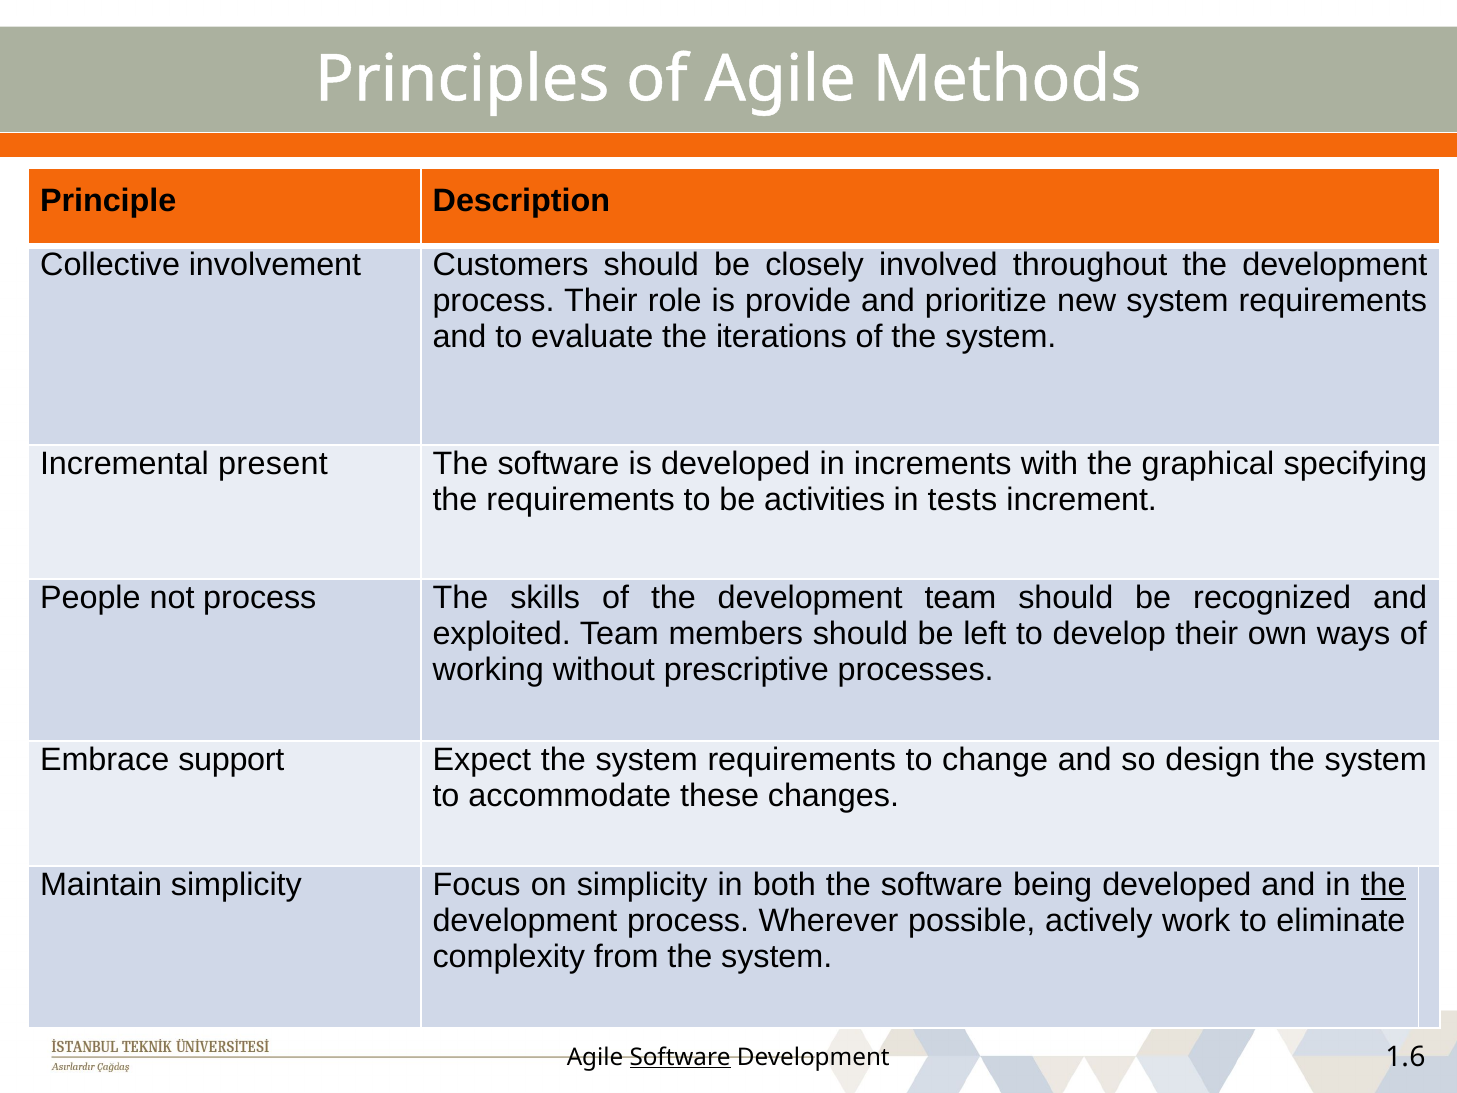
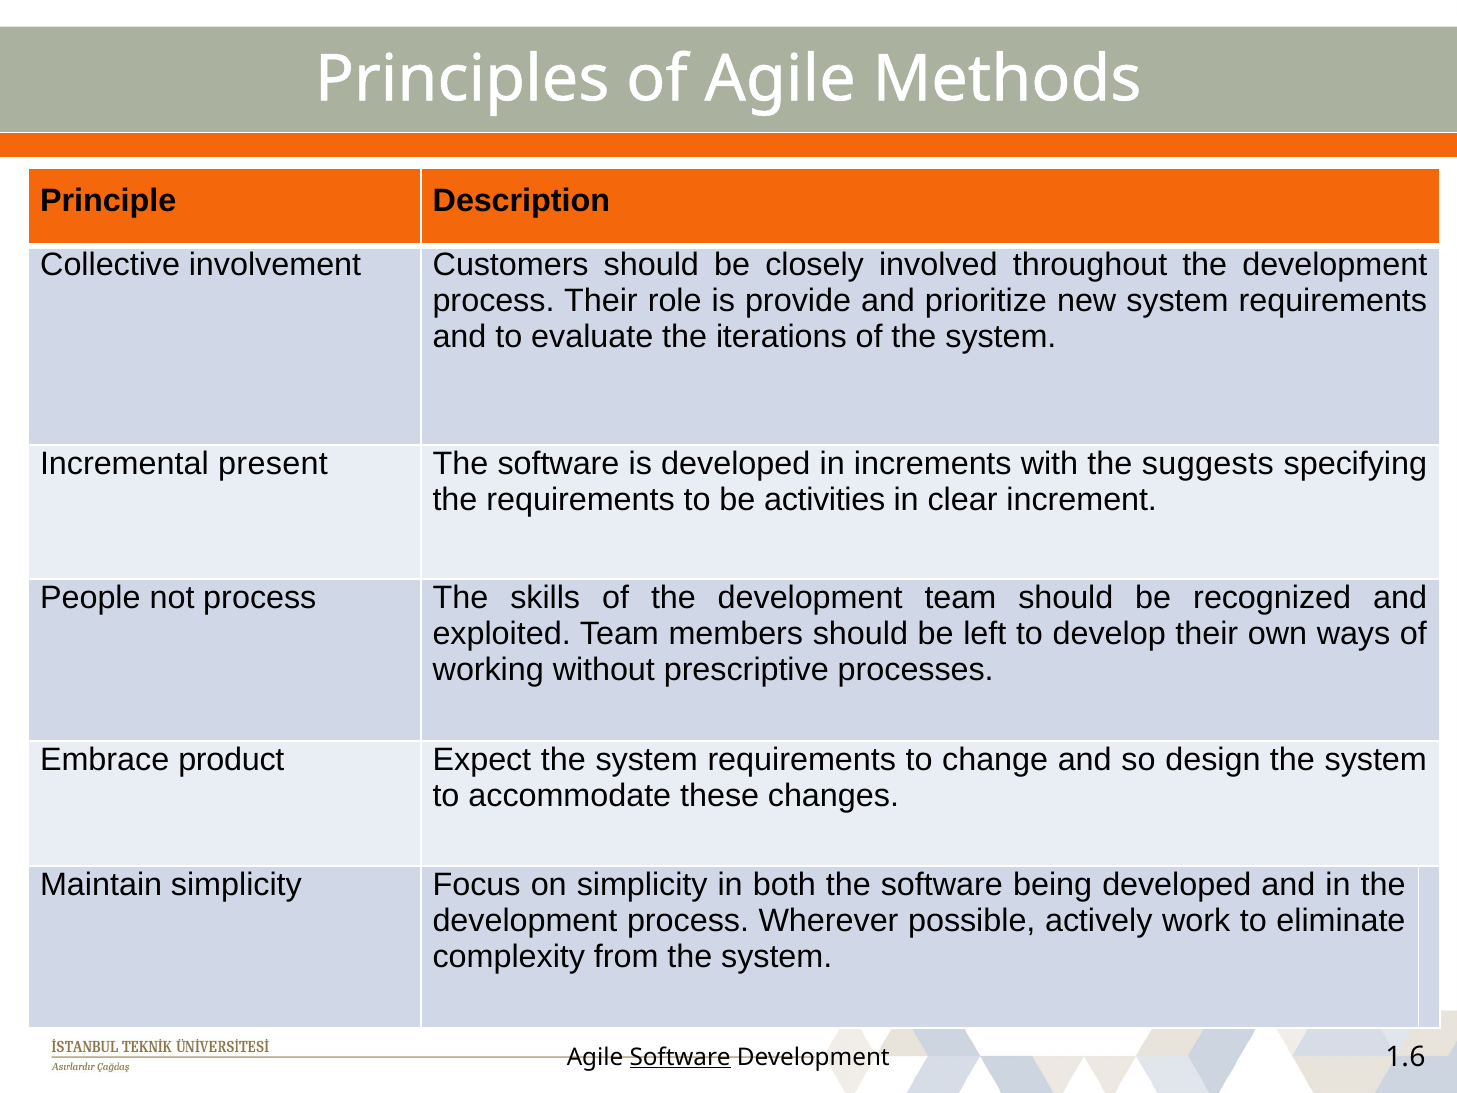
graphical: graphical -> suggests
tests: tests -> clear
support: support -> product
the at (1383, 885) underline: present -> none
